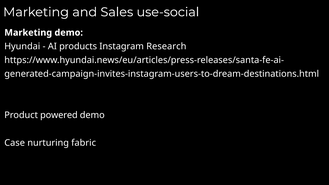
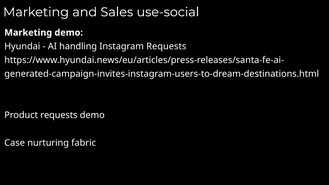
products: products -> handling
Instagram Research: Research -> Requests
Product powered: powered -> requests
